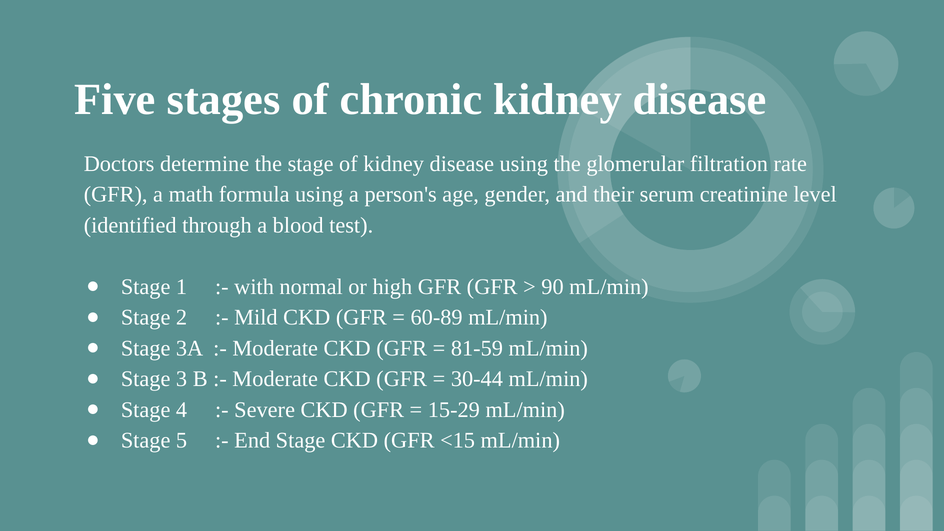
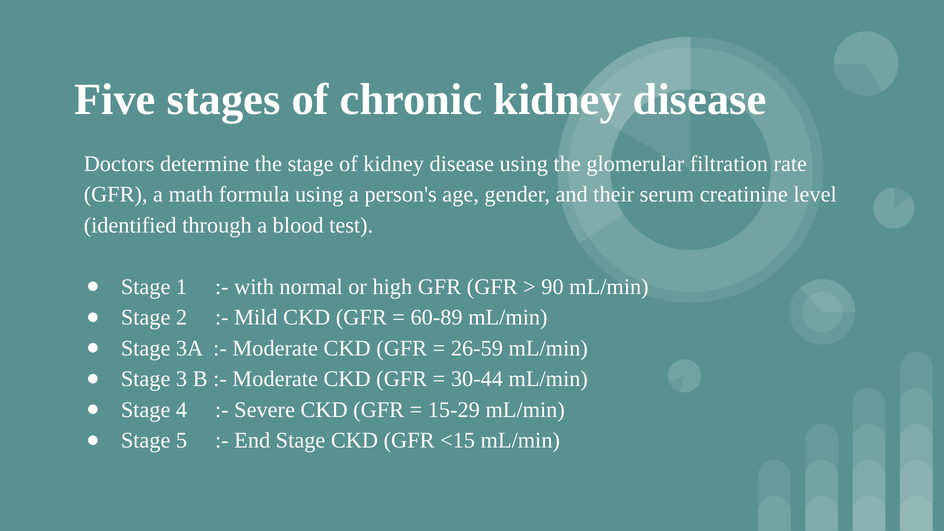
81-59: 81-59 -> 26-59
